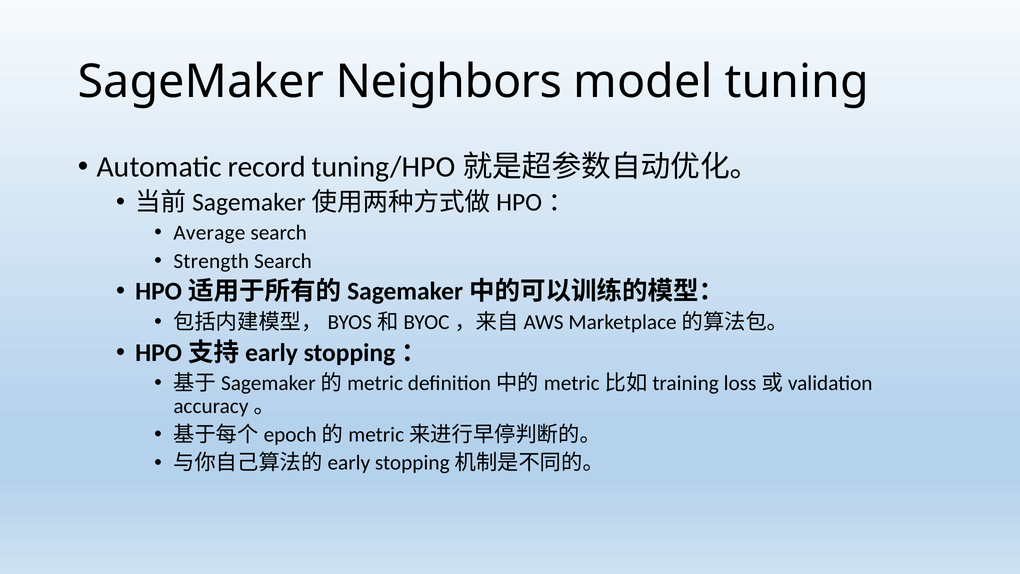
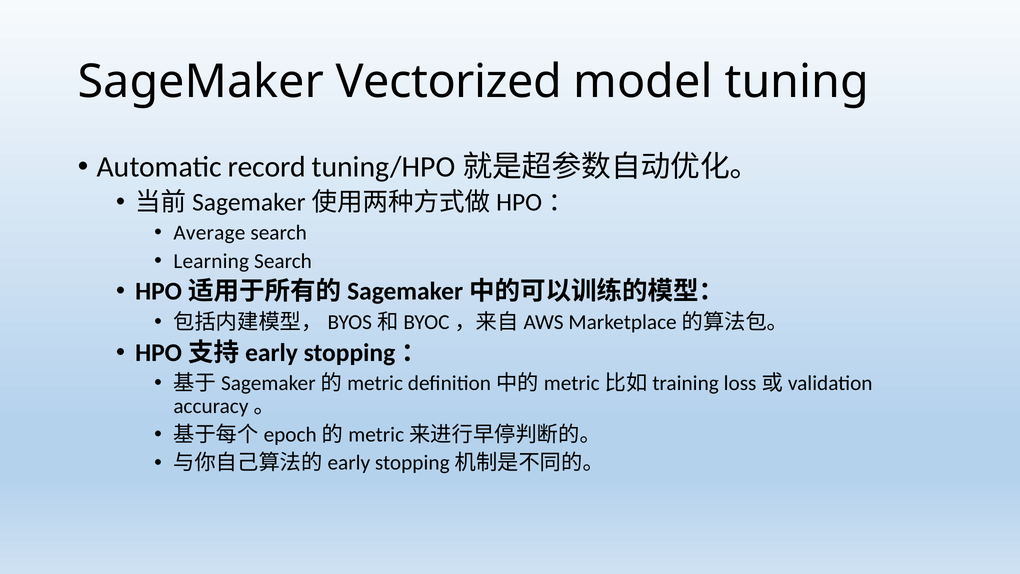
Neighbors: Neighbors -> Vectorized
Strength: Strength -> Learning
